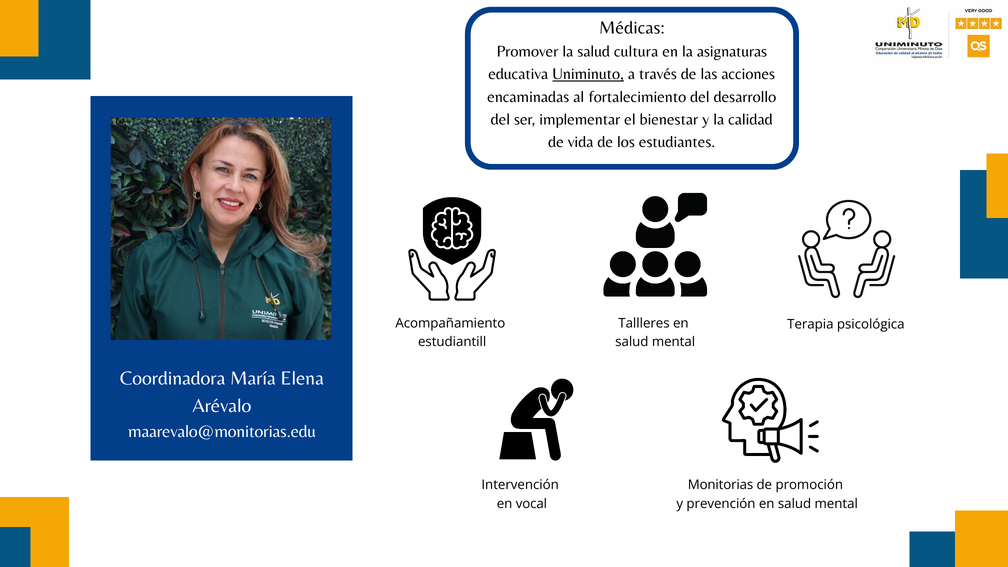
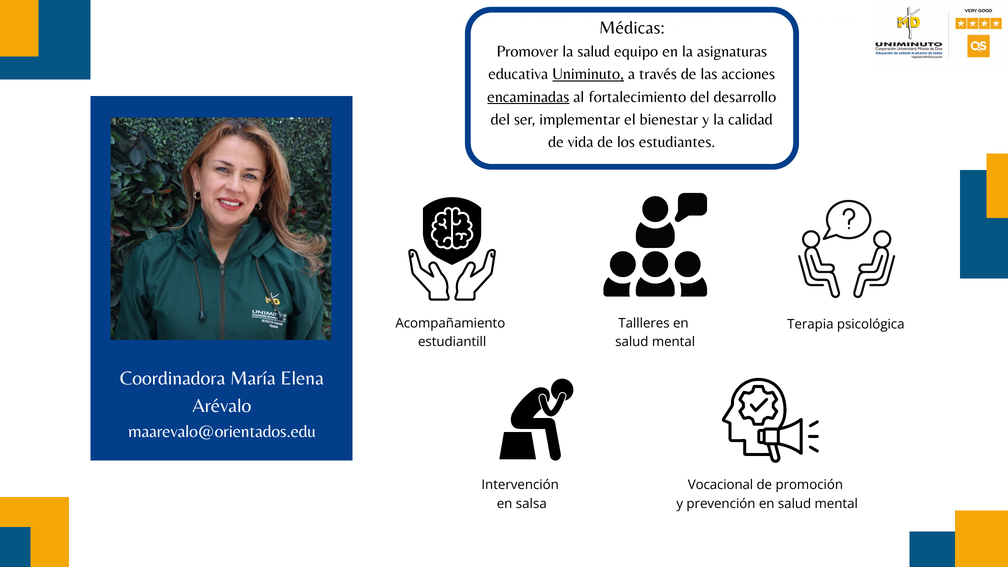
cultura: cultura -> equipo
encaminadas underline: none -> present
maarevalo@monitorias.edu: maarevalo@monitorias.edu -> maarevalo@orientados.edu
Monitorias: Monitorias -> Vocacional
vocal: vocal -> salsa
